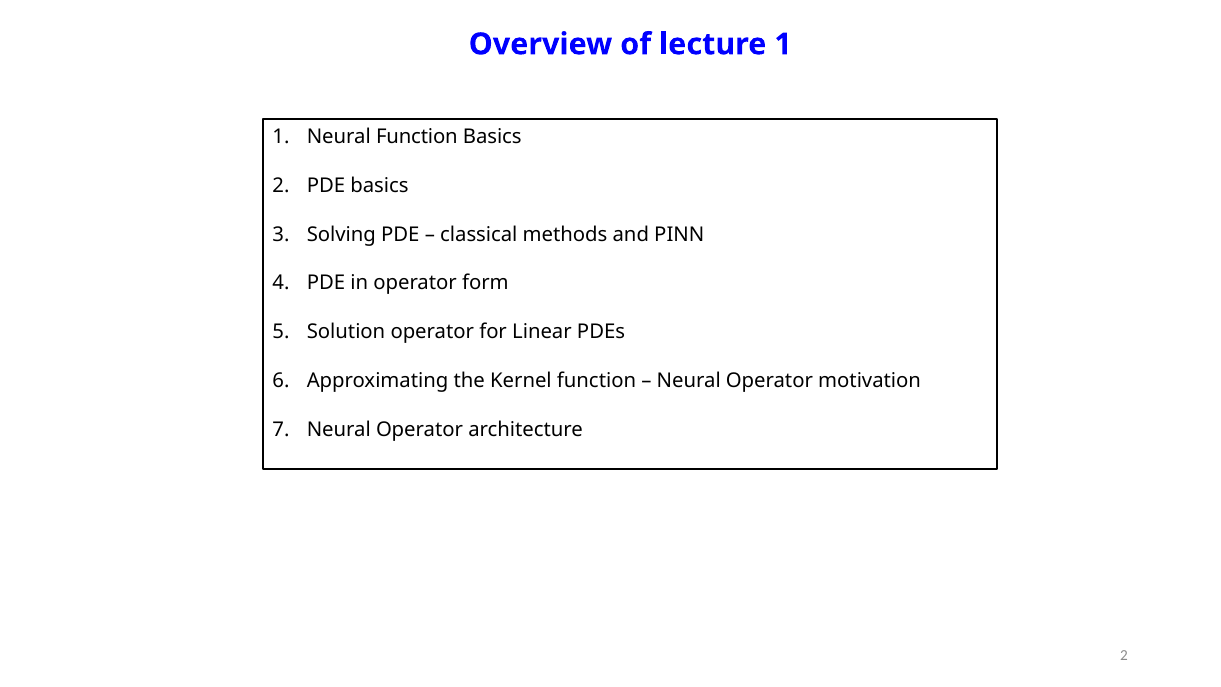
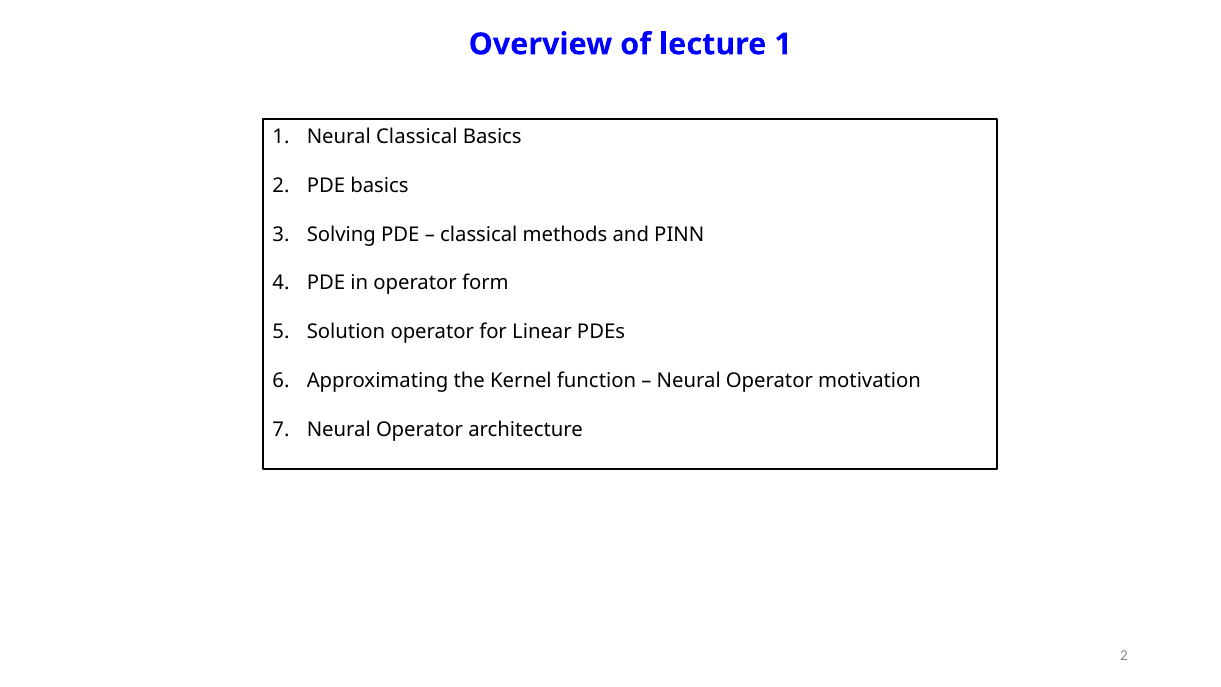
Neural Function: Function -> Classical
